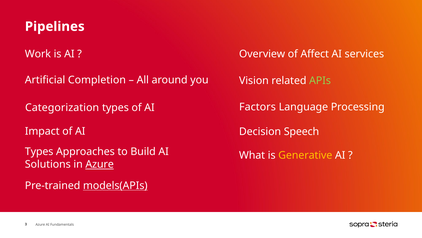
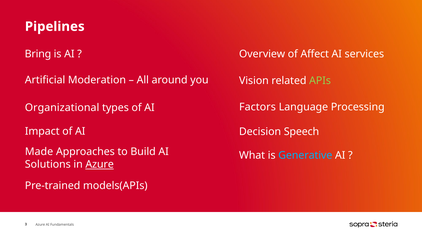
Work: Work -> Bring
Completion: Completion -> Moderation
Categorization: Categorization -> Organizational
Types at (39, 151): Types -> Made
Generative colour: yellow -> light blue
models(APIs underline: present -> none
